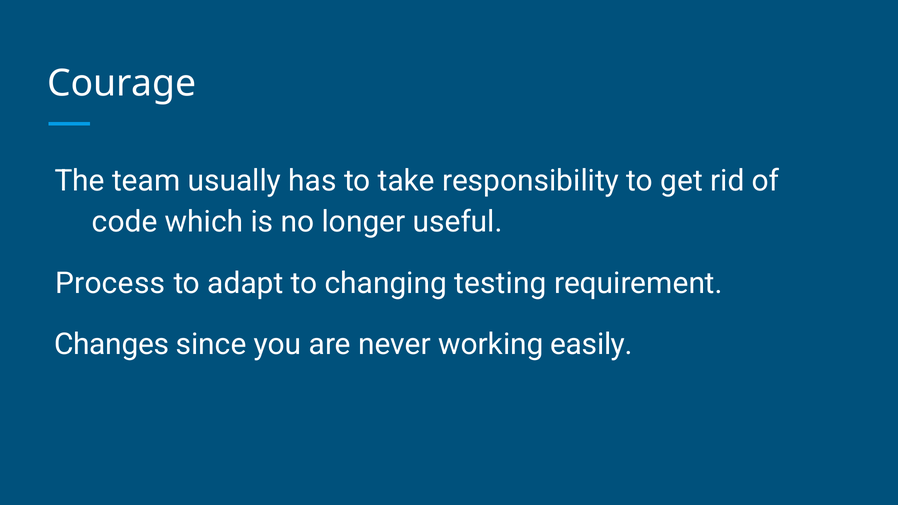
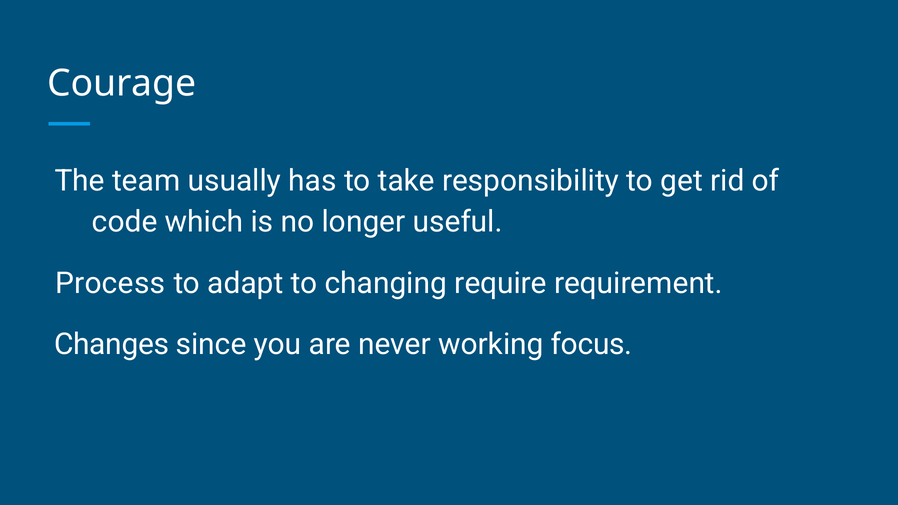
testing: testing -> require
easily: easily -> focus
